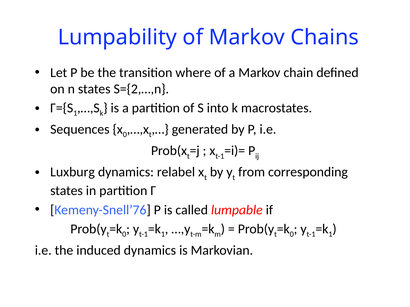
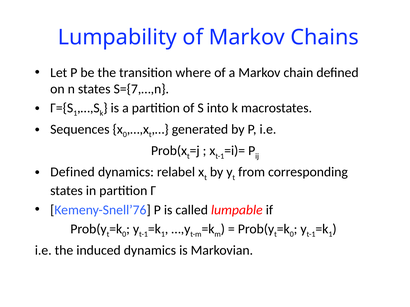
S={2,…,n: S={2,…,n -> S={7,…,n
Luxburg at (73, 172): Luxburg -> Defined
